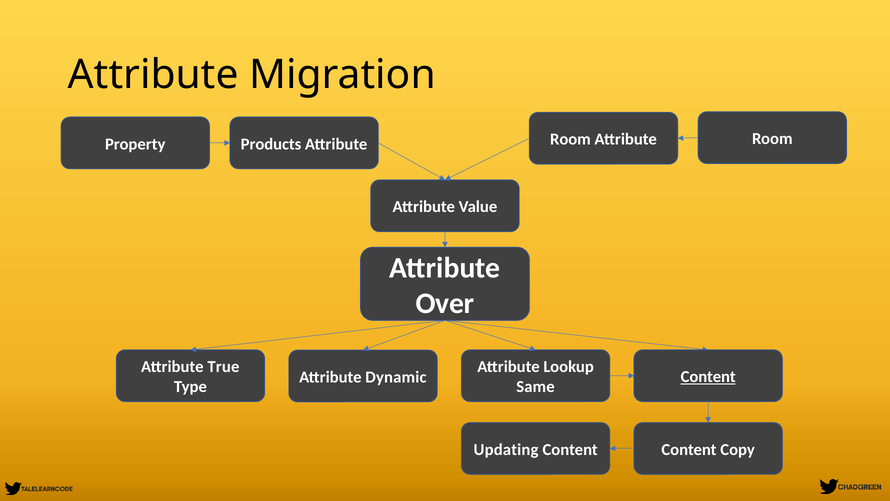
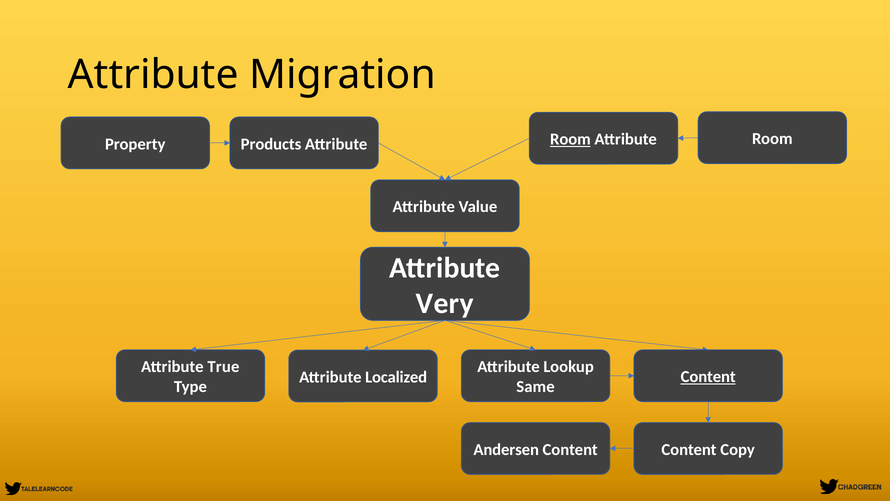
Room at (570, 139) underline: none -> present
Over: Over -> Very
Dynamic: Dynamic -> Localized
Updating: Updating -> Andersen
